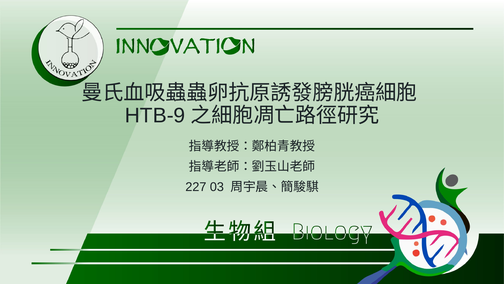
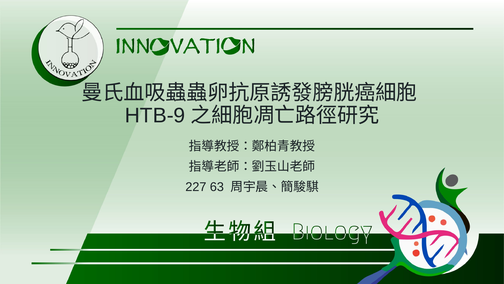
03: 03 -> 63
